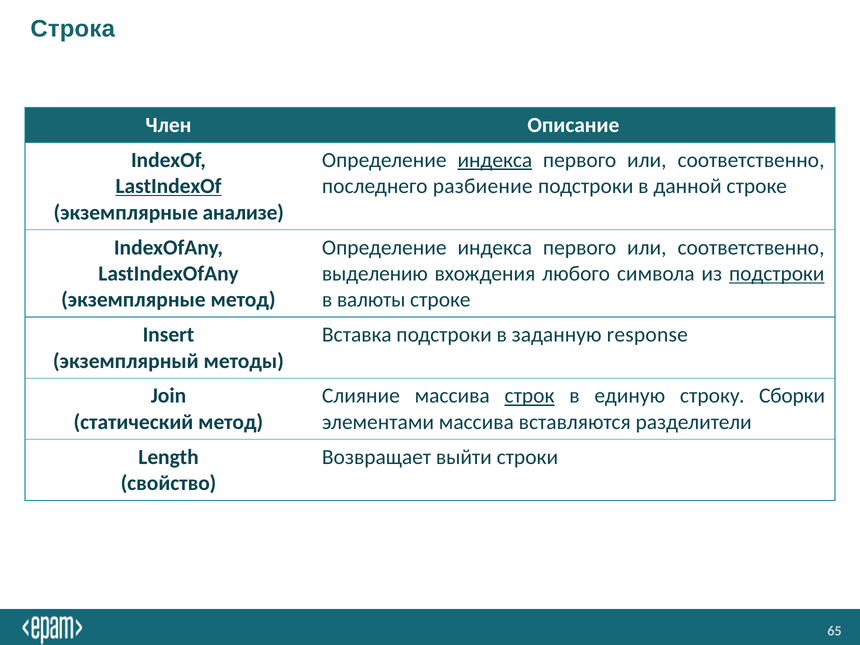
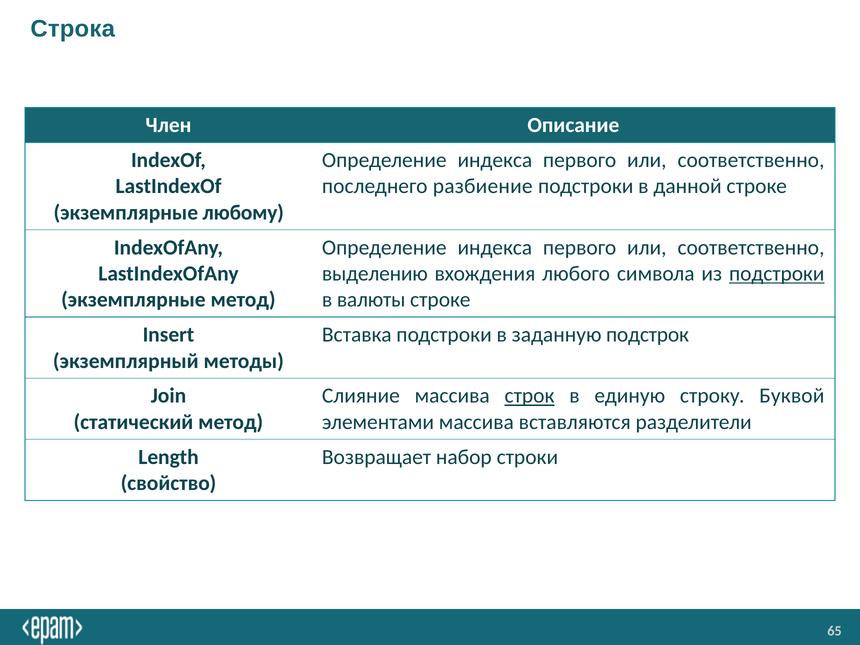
индекса at (495, 160) underline: present -> none
LastIndexOf underline: present -> none
анализе: анализе -> любому
response: response -> подстрок
Сборки: Сборки -> Буквой
выйти: выйти -> набор
